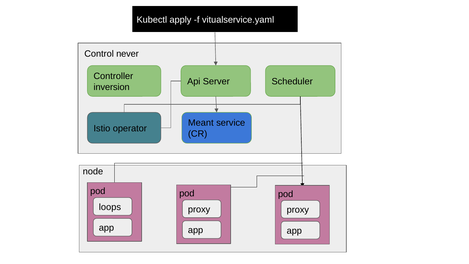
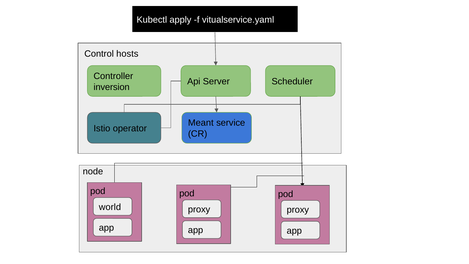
never: never -> hosts
loops: loops -> world
